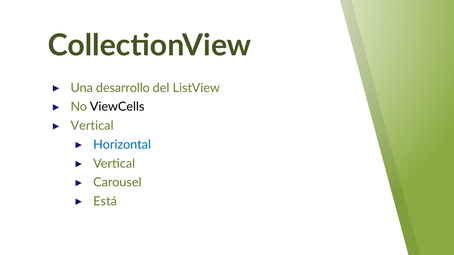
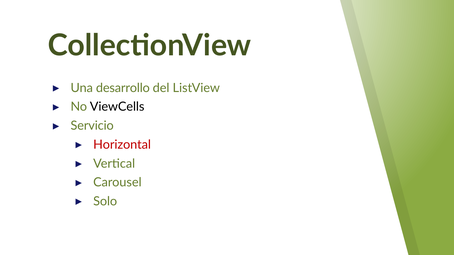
Vertical at (92, 126): Vertical -> Servicio
Horizontal colour: blue -> red
Está: Está -> Solo
